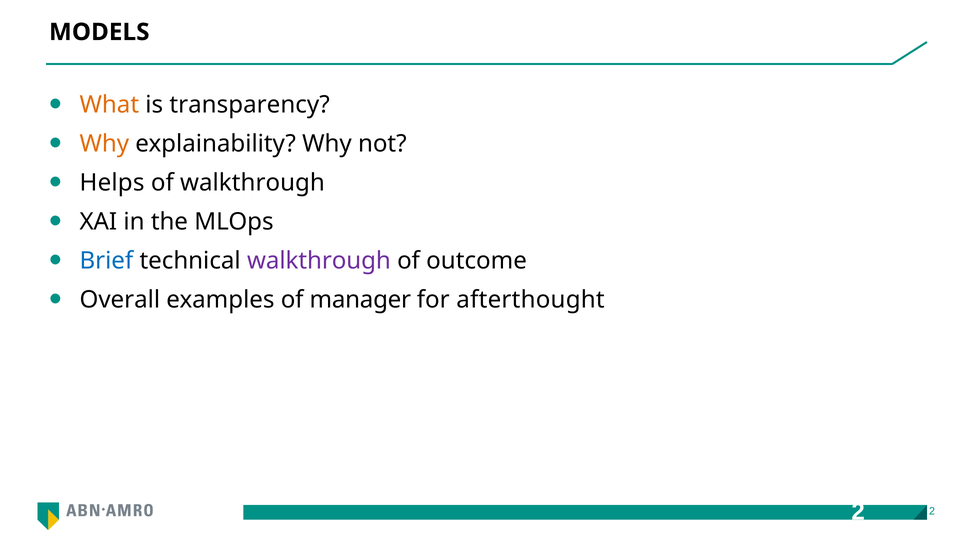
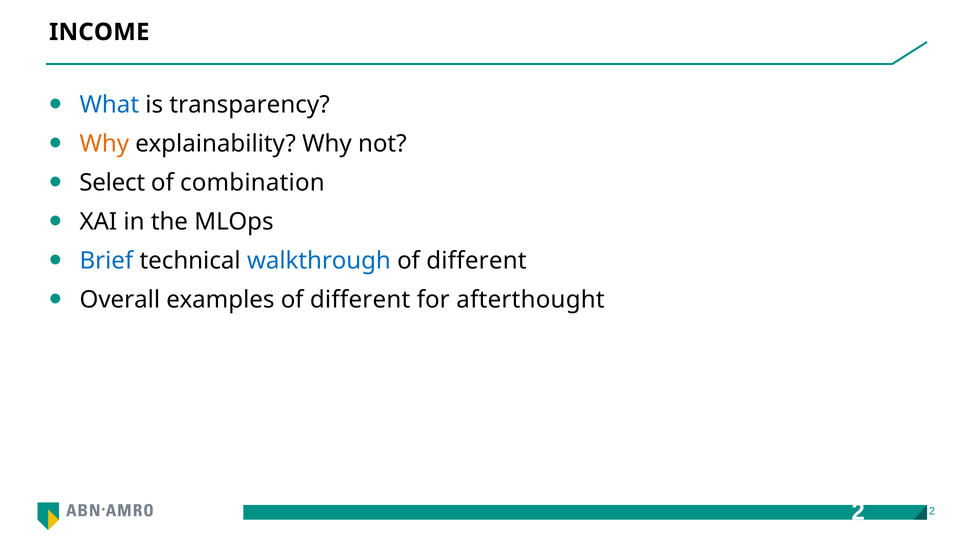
MODELS: MODELS -> INCOME
What colour: orange -> blue
Helps: Helps -> Select
of walkthrough: walkthrough -> combination
walkthrough at (319, 261) colour: purple -> blue
outcome at (477, 261): outcome -> different
examples of manager: manager -> different
